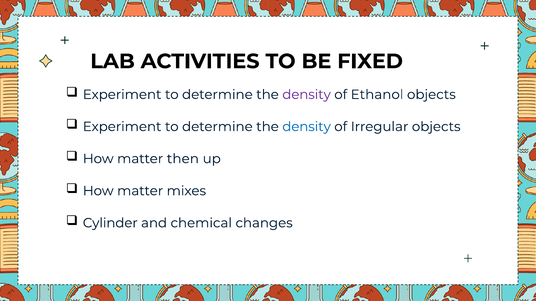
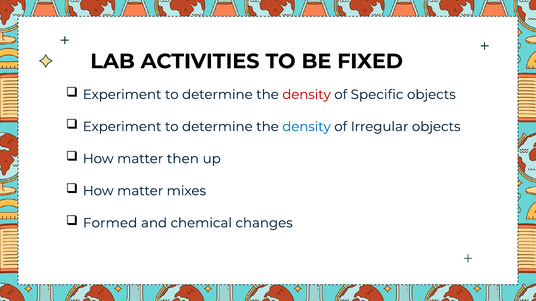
density at (307, 95) colour: purple -> red
Ethanol: Ethanol -> Specific
Cylinder: Cylinder -> Formed
